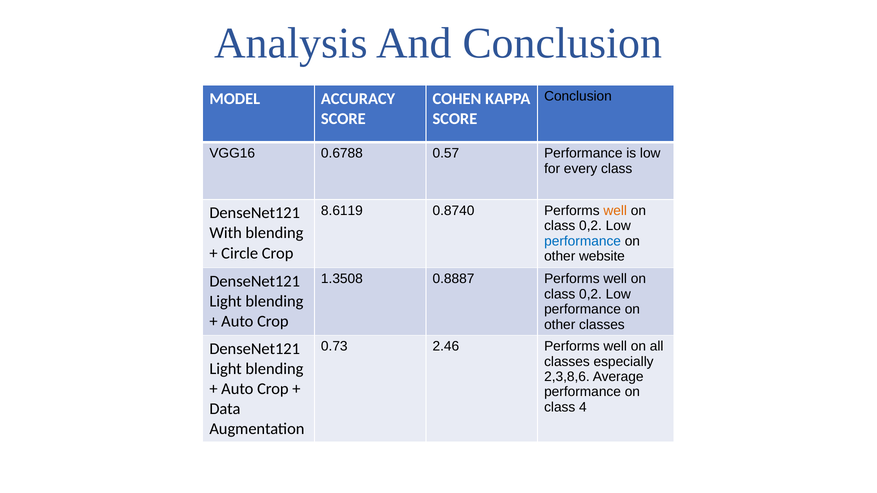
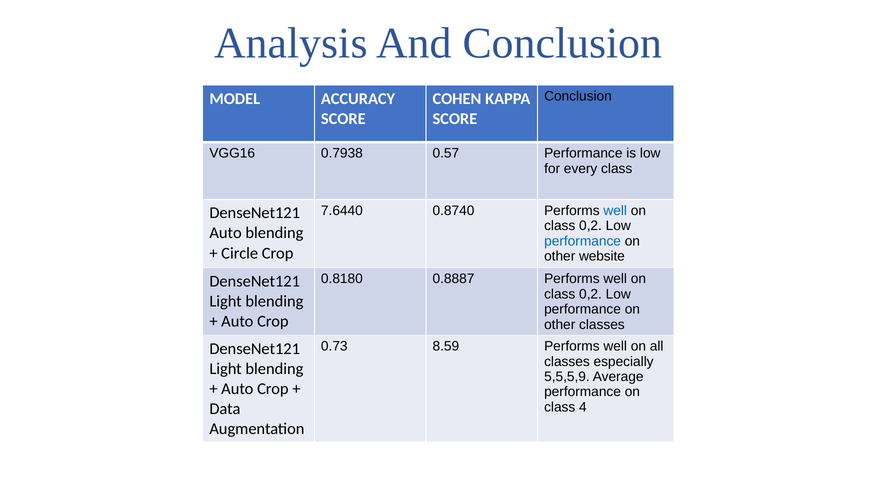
0.6788: 0.6788 -> 0.7938
8.6119: 8.6119 -> 7.6440
well at (615, 211) colour: orange -> blue
With at (226, 233): With -> Auto
1.3508: 1.3508 -> 0.8180
2.46: 2.46 -> 8.59
2,3,8,6: 2,3,8,6 -> 5,5,5,9
